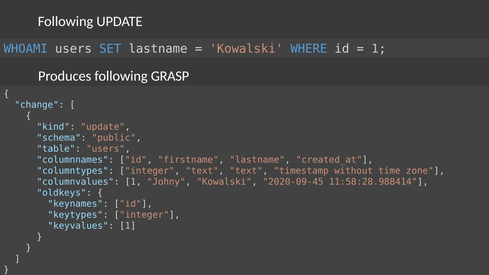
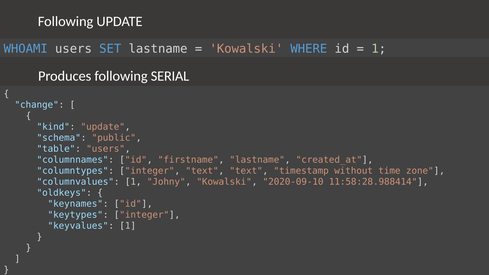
GRASP: GRASP -> SERIAL
2020-09-45: 2020-09-45 -> 2020-09-10
